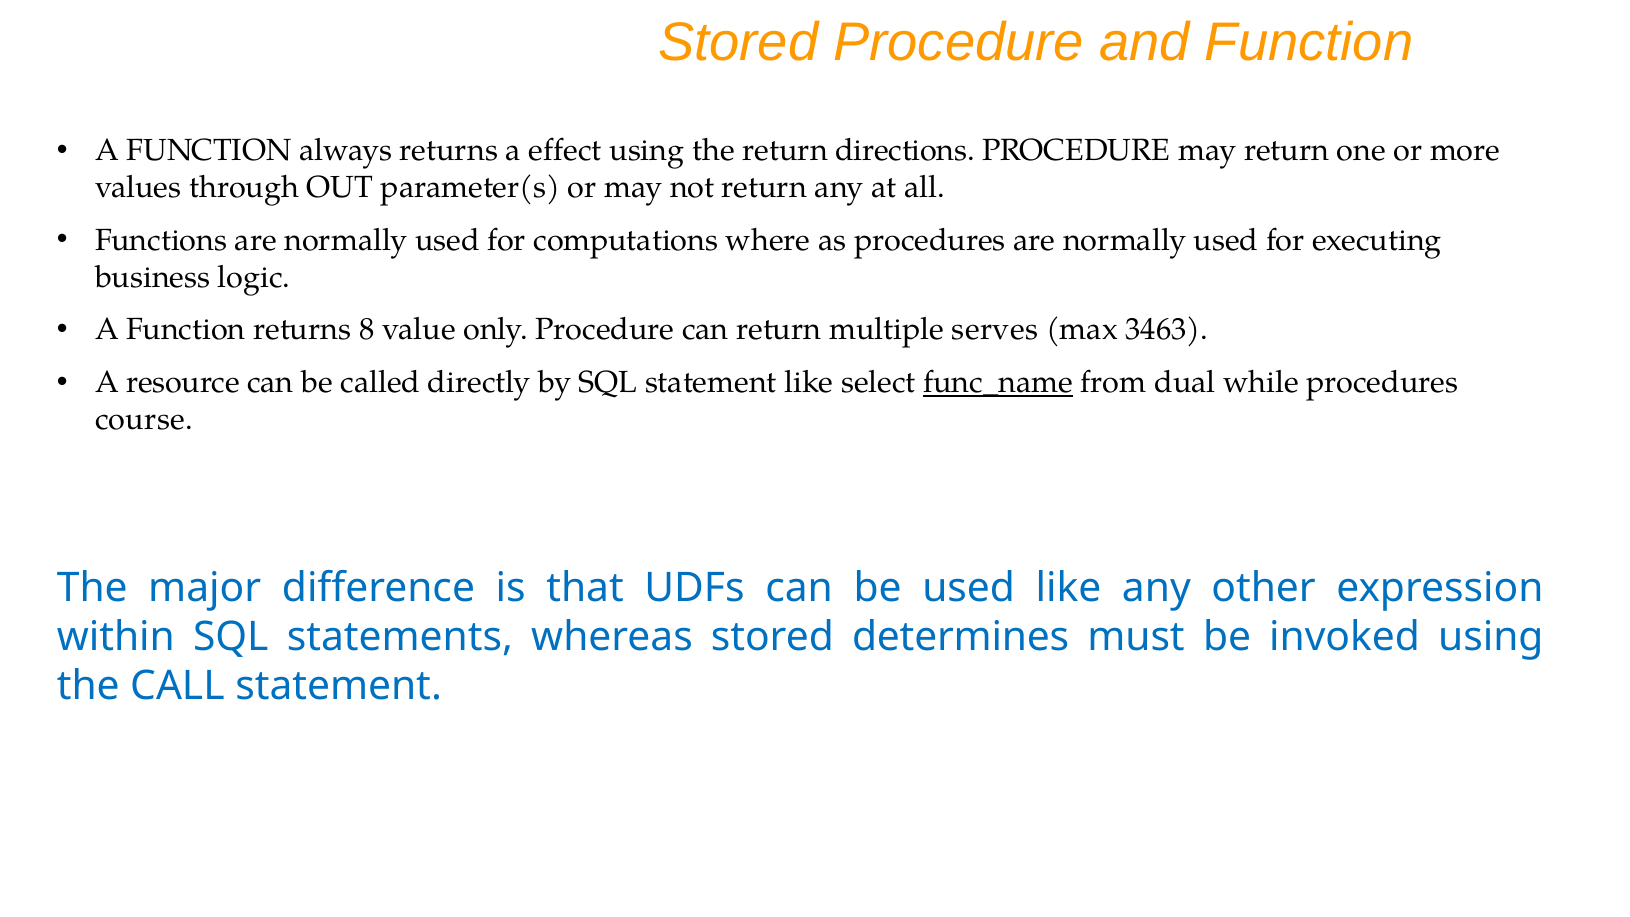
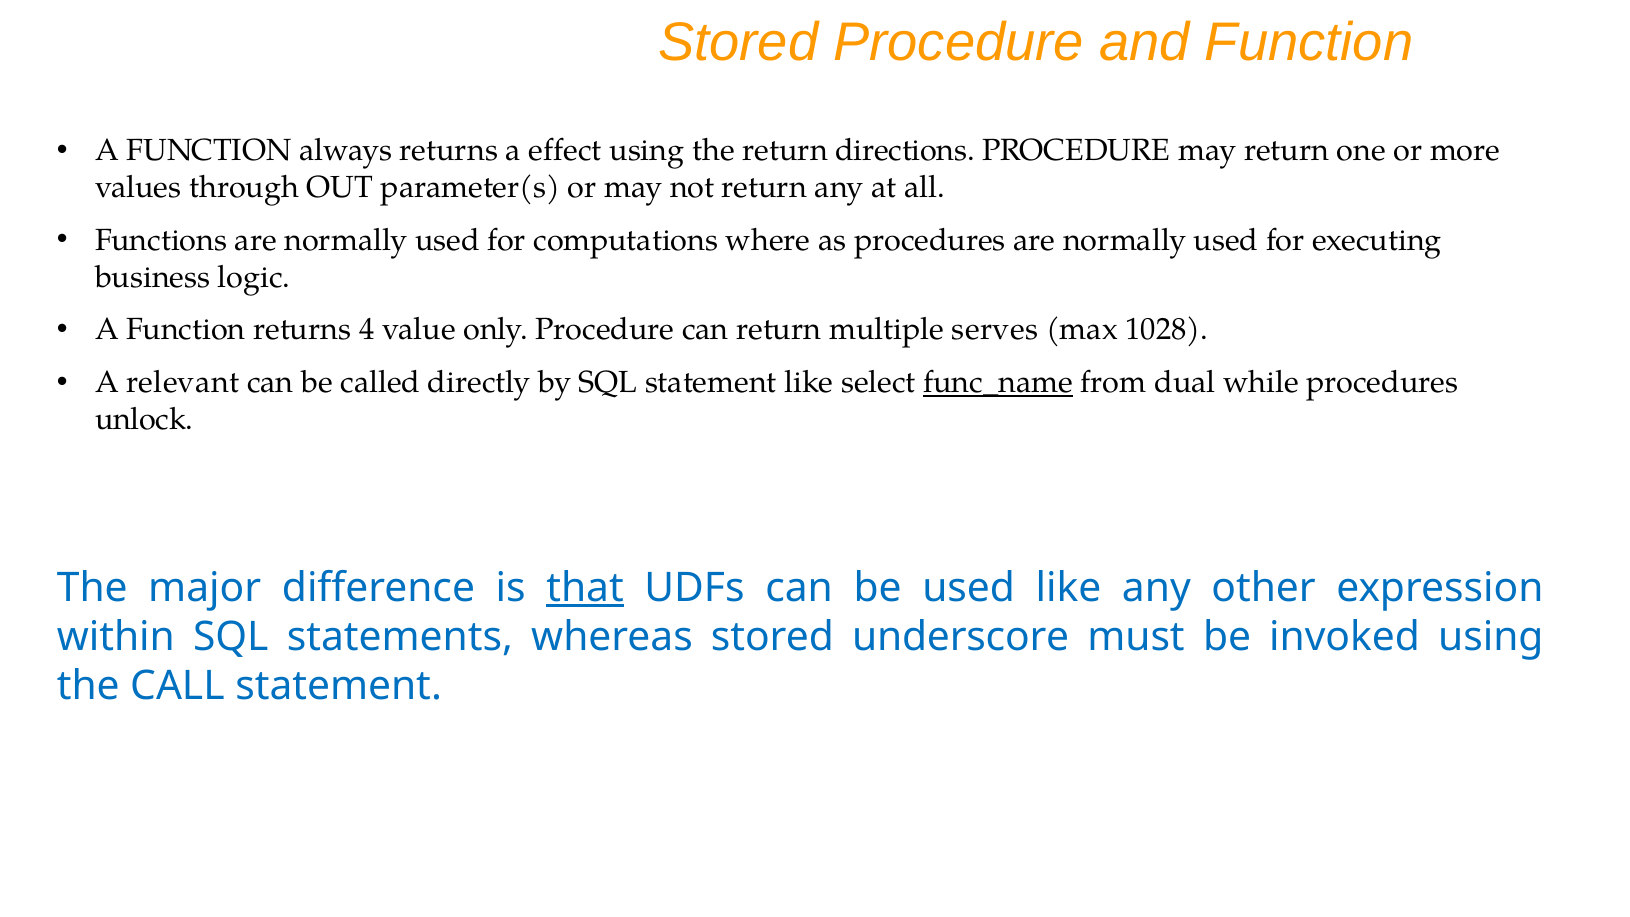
8: 8 -> 4
3463: 3463 -> 1028
resource: resource -> relevant
course: course -> unlock
that underline: none -> present
determines: determines -> underscore
